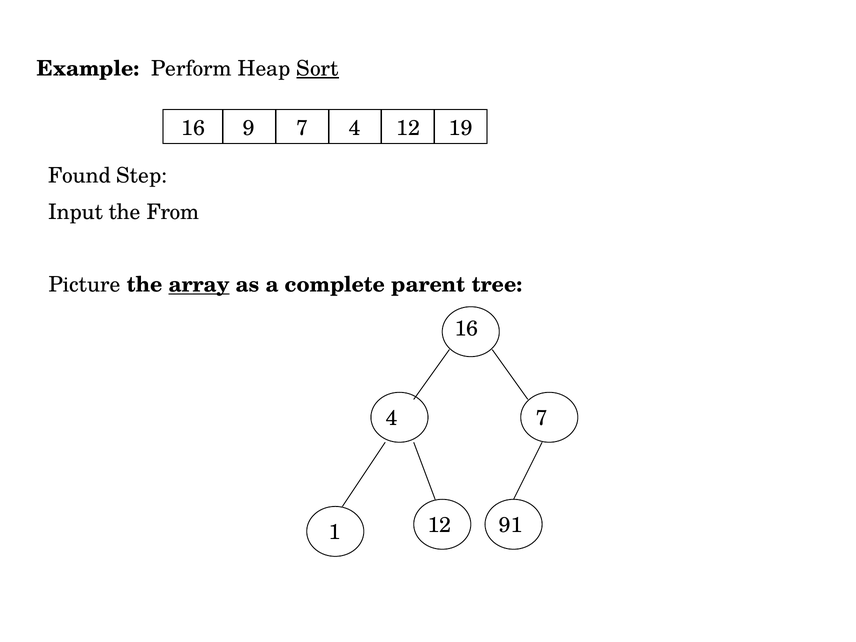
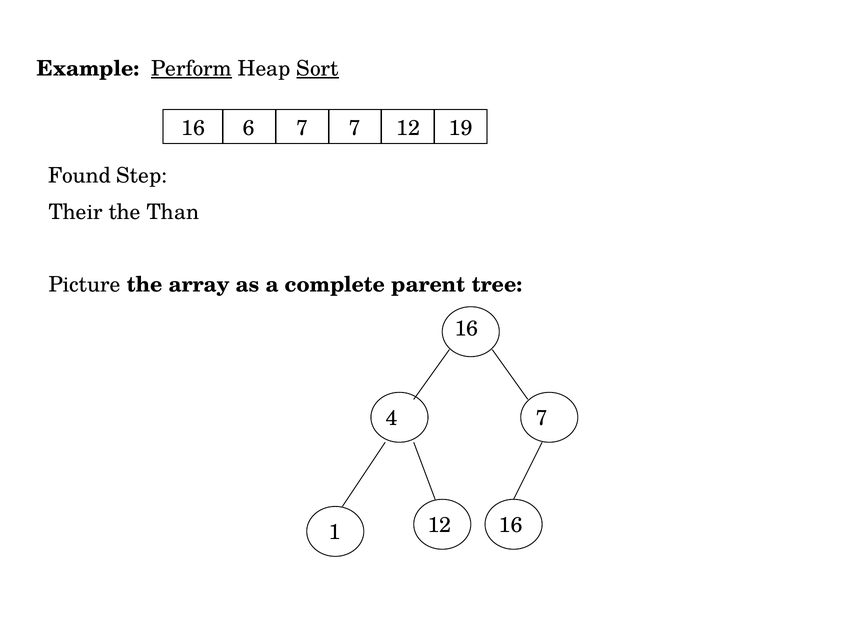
Perform underline: none -> present
9: 9 -> 6
7 4: 4 -> 7
Input: Input -> Their
From: From -> Than
array underline: present -> none
1 91: 91 -> 16
